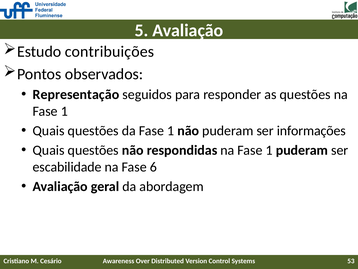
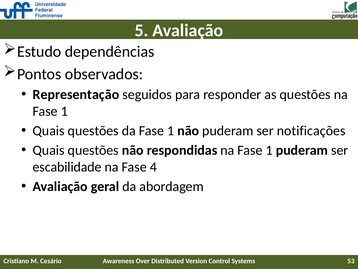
contribuições: contribuições -> dependências
informações: informações -> notificações
6: 6 -> 4
